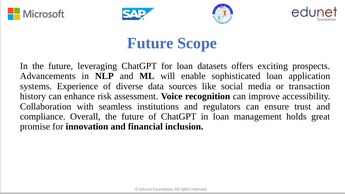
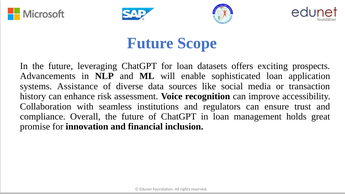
Experience: Experience -> Assistance
